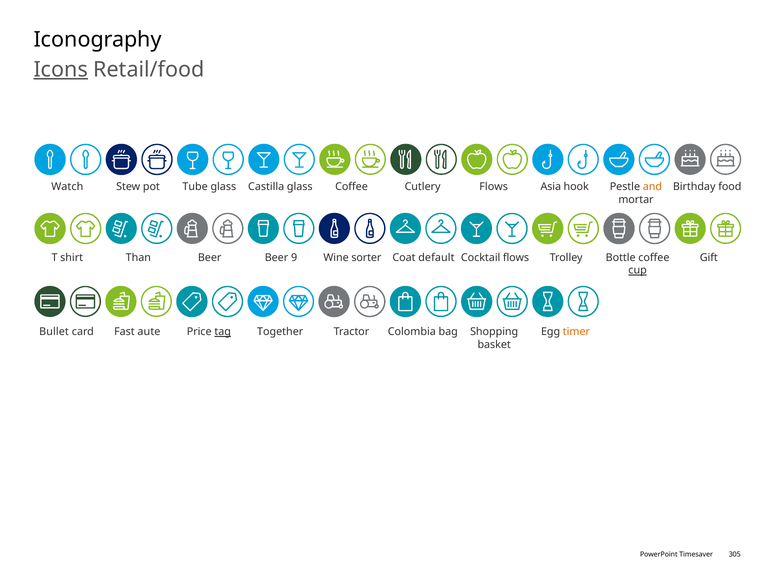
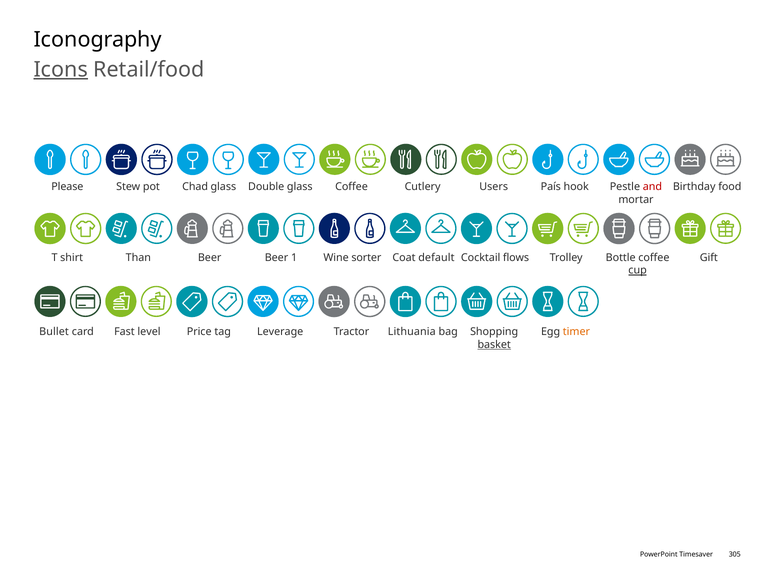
Asia: Asia -> País
and colour: orange -> red
Watch: Watch -> Please
Tube: Tube -> Chad
Castilla: Castilla -> Double
glass Flows: Flows -> Users
9: 9 -> 1
aute: aute -> level
tag underline: present -> none
Together: Together -> Leverage
Colombia: Colombia -> Lithuania
basket underline: none -> present
